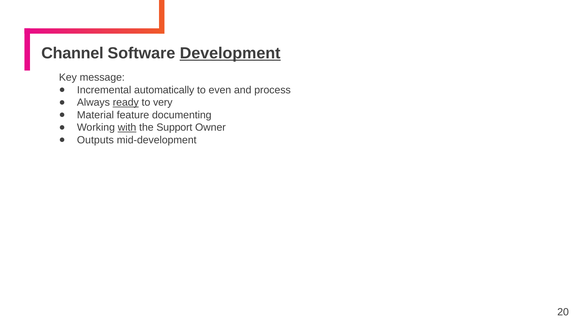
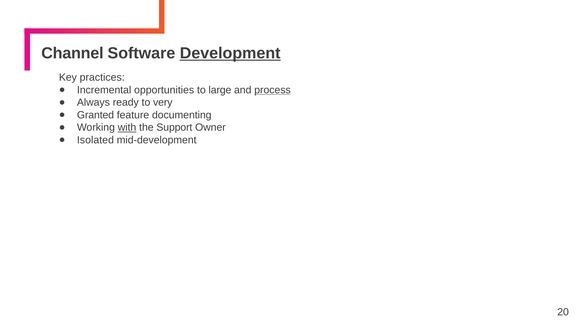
message: message -> practices
automatically: automatically -> opportunities
even: even -> large
process underline: none -> present
ready underline: present -> none
Material: Material -> Granted
Outputs: Outputs -> Isolated
